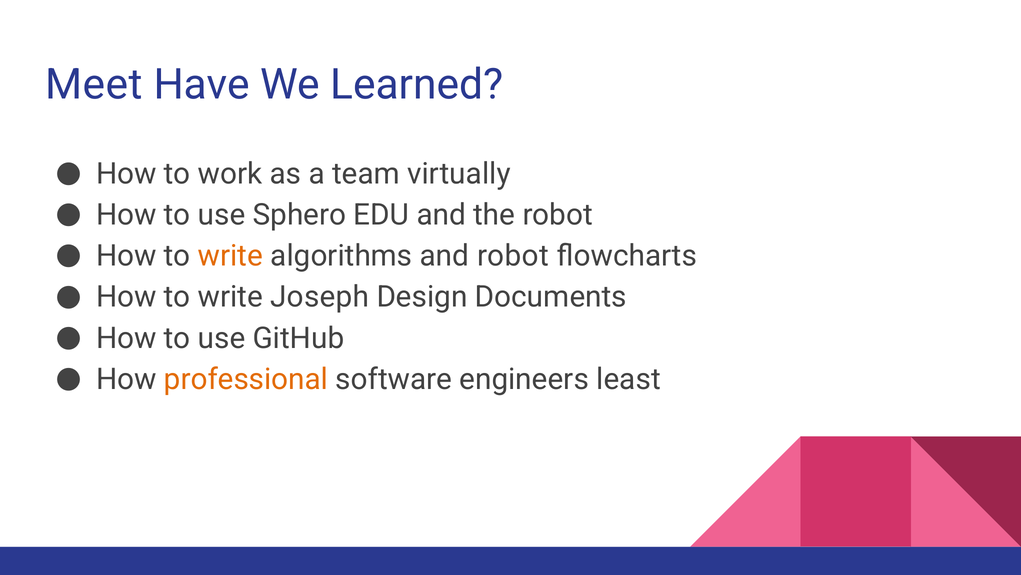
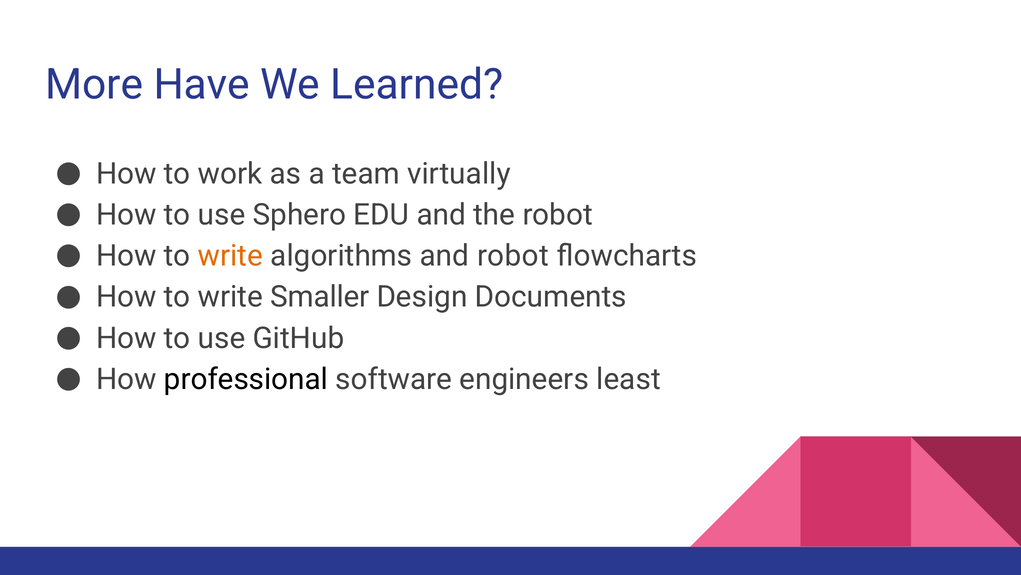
Meet: Meet -> More
Joseph: Joseph -> Smaller
professional colour: orange -> black
